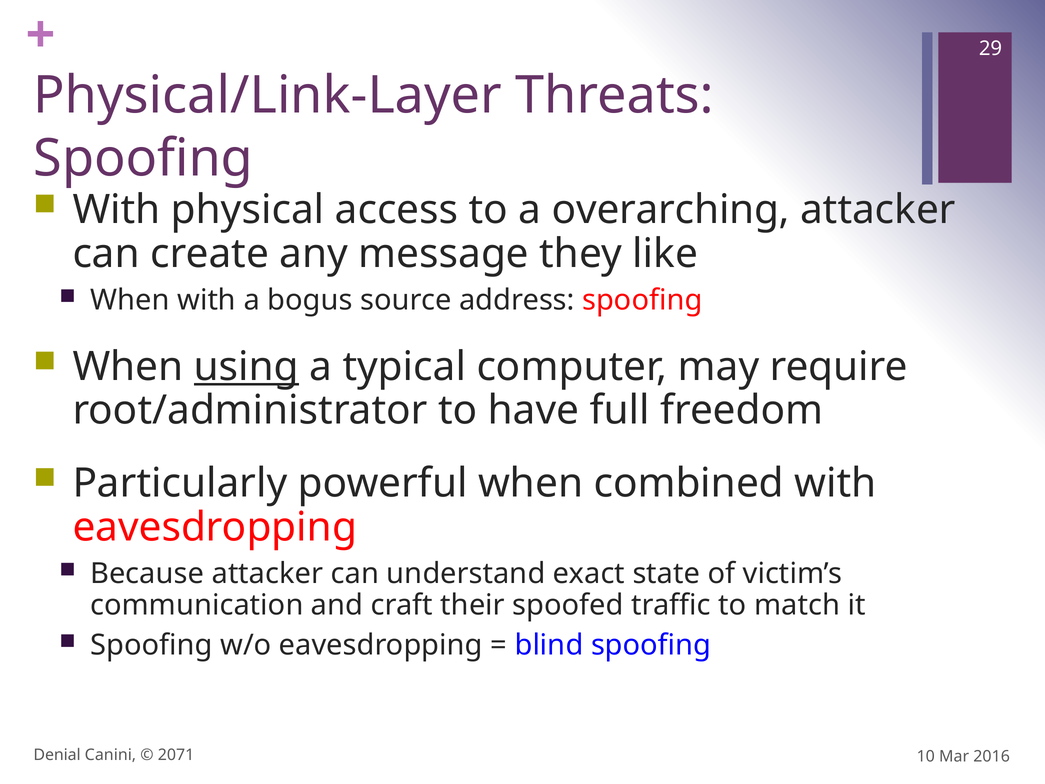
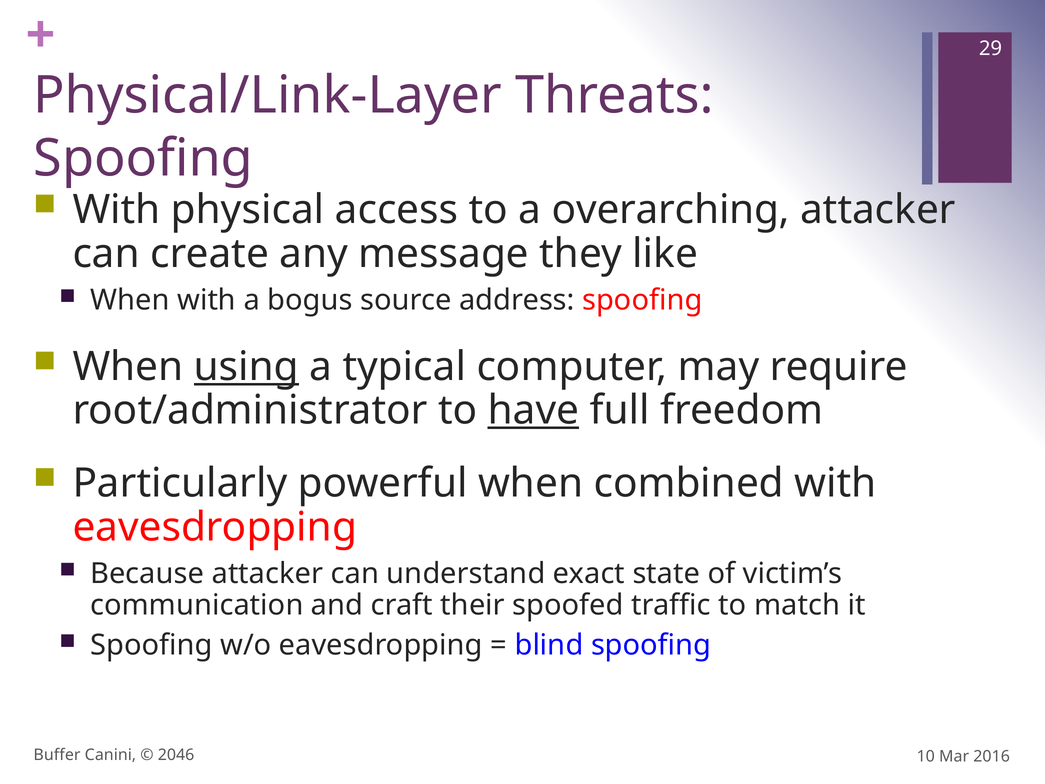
have underline: none -> present
Denial: Denial -> Buffer
2071: 2071 -> 2046
